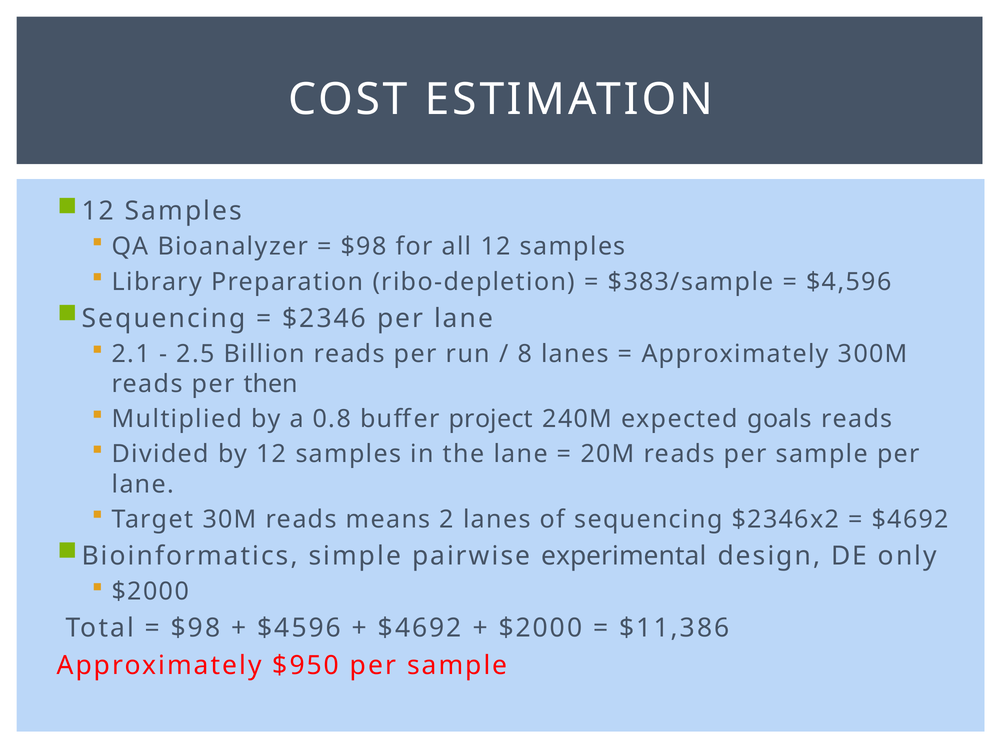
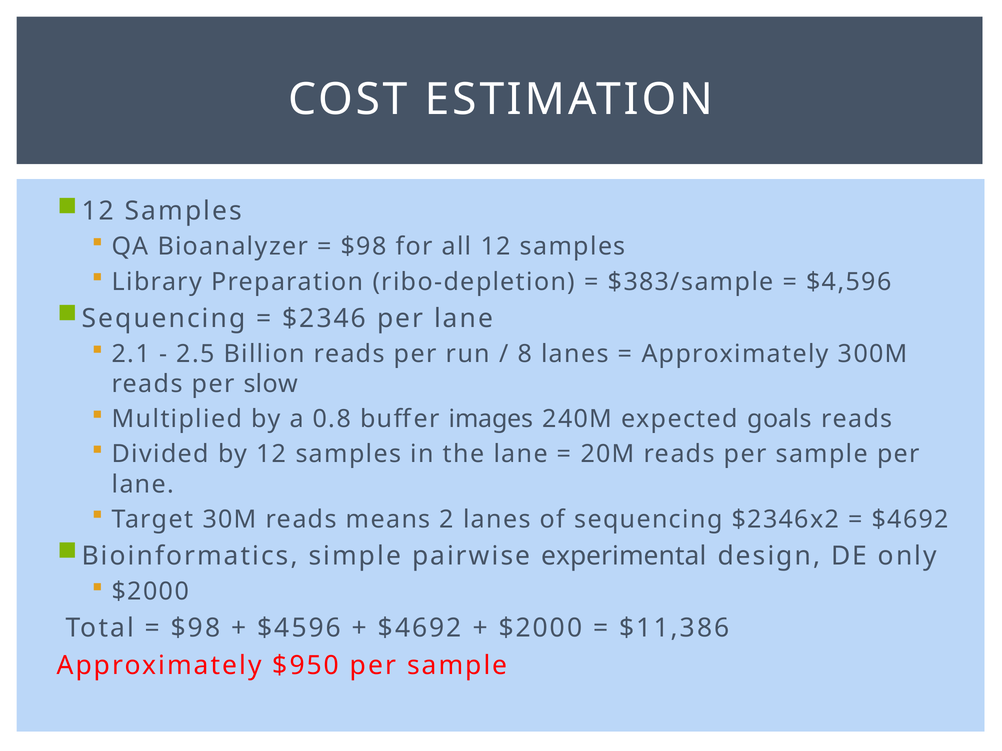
then: then -> slow
project: project -> images
